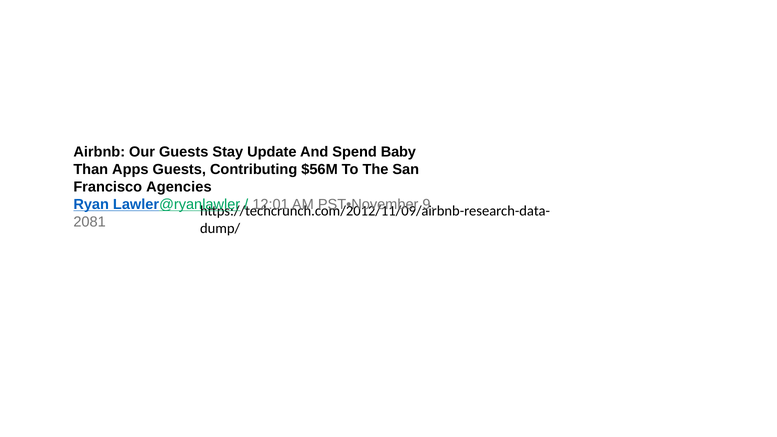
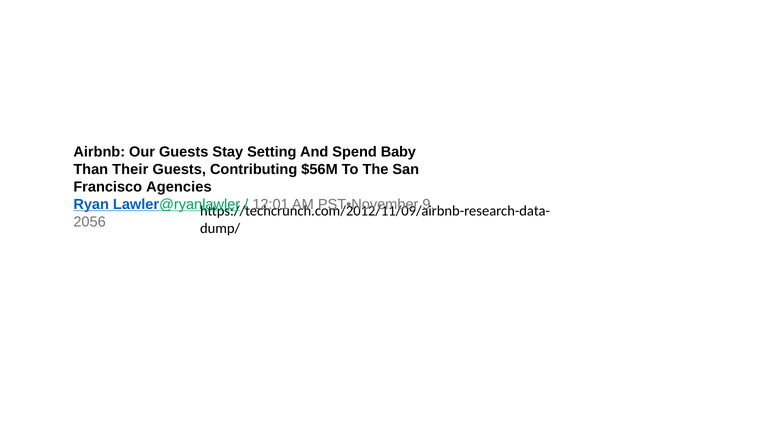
Update: Update -> Setting
Apps: Apps -> Their
2081: 2081 -> 2056
